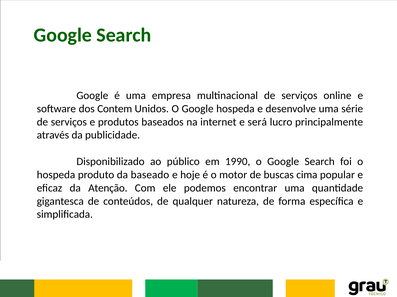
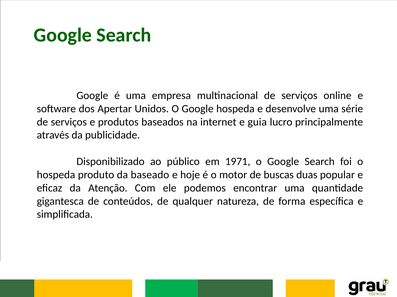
Contem: Contem -> Apertar
será: será -> guia
1990: 1990 -> 1971
cima: cima -> duas
